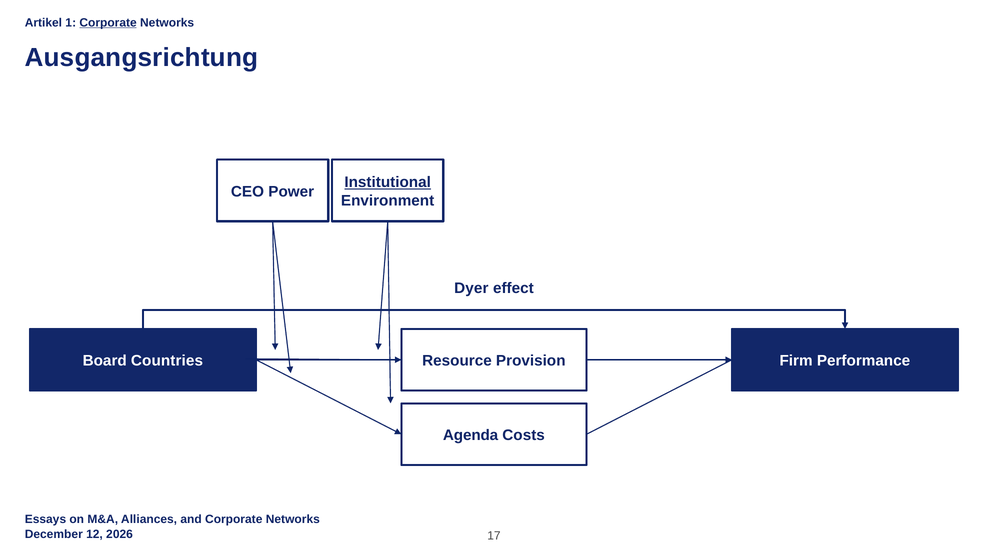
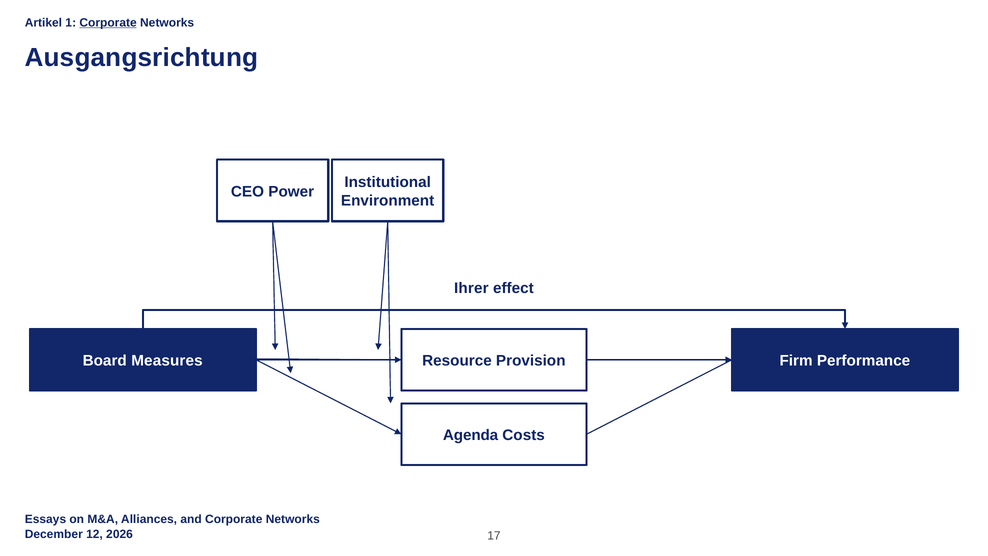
Institutional underline: present -> none
Dyer: Dyer -> Ihrer
Countries: Countries -> Measures
